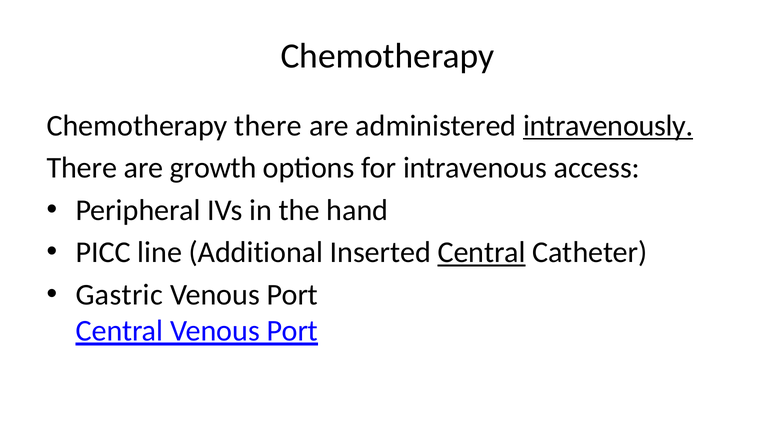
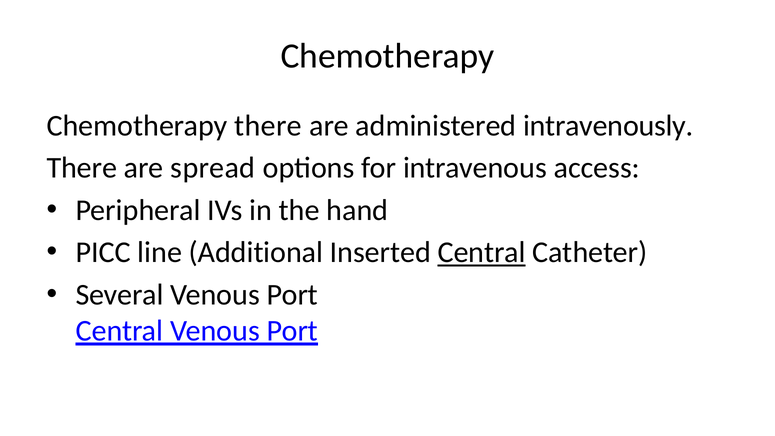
intravenously underline: present -> none
growth: growth -> spread
Gastric: Gastric -> Several
